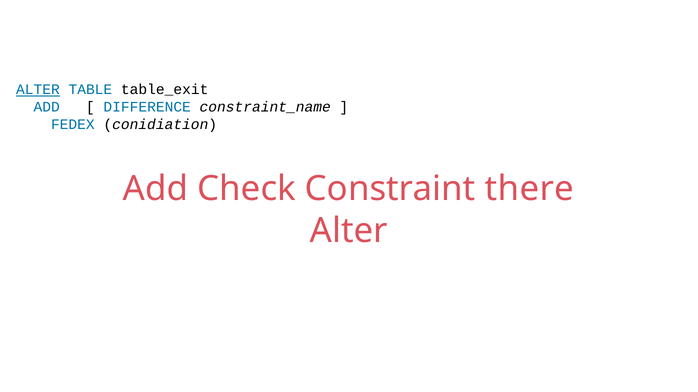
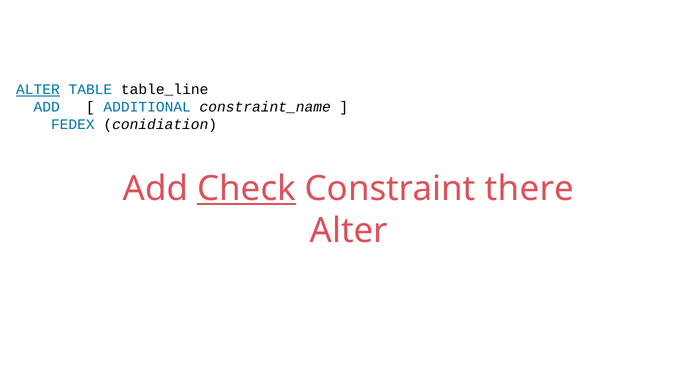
table_exit: table_exit -> table_line
DIFFERENCE: DIFFERENCE -> ADDITIONAL
Check underline: none -> present
